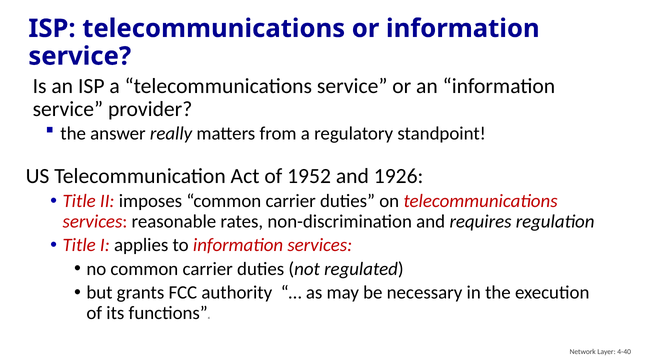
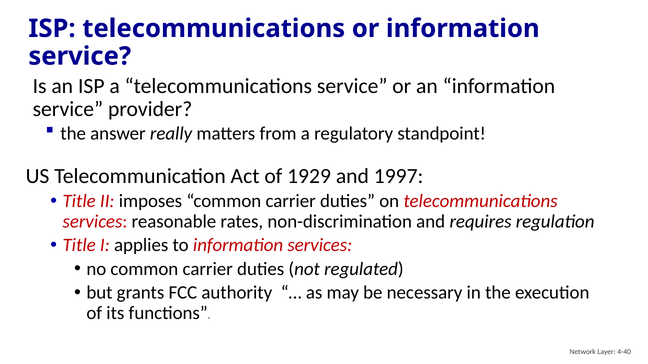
1952: 1952 -> 1929
1926: 1926 -> 1997
